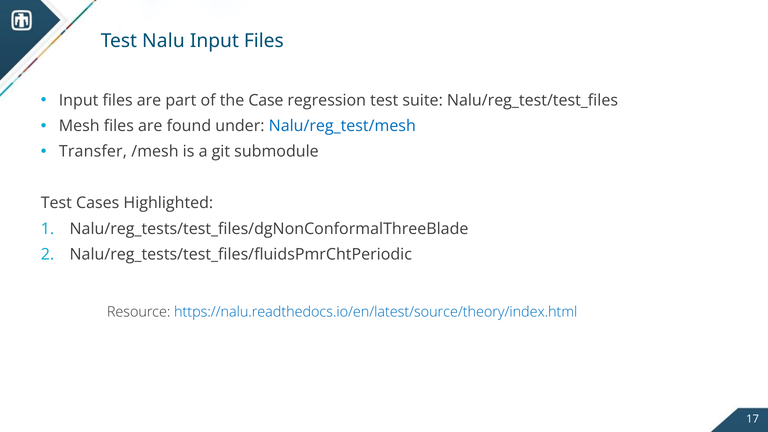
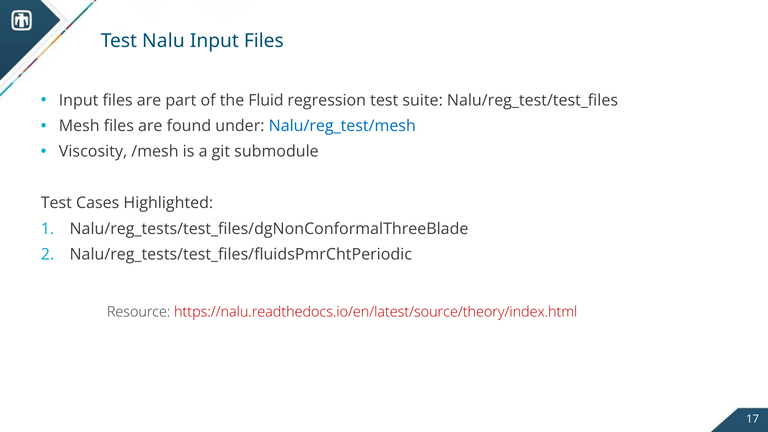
Case: Case -> Fluid
Transfer: Transfer -> Viscosity
https://nalu.readthedocs.io/en/latest/source/theory/index.html colour: blue -> red
